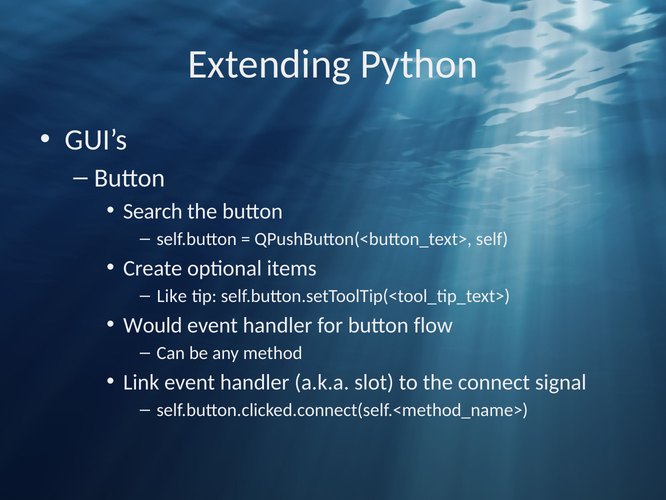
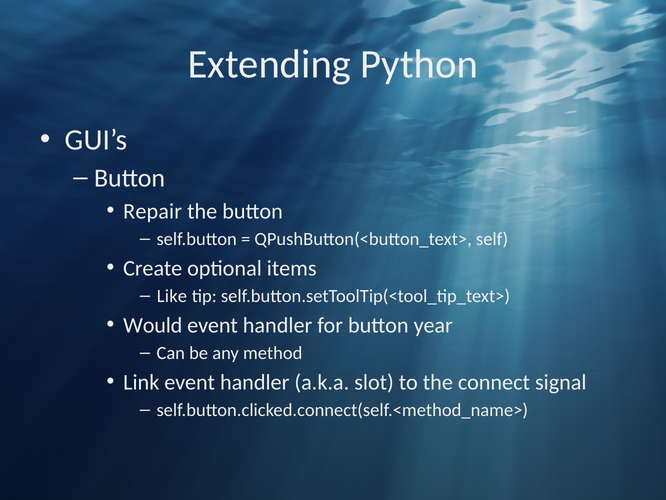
Search: Search -> Repair
flow: flow -> year
